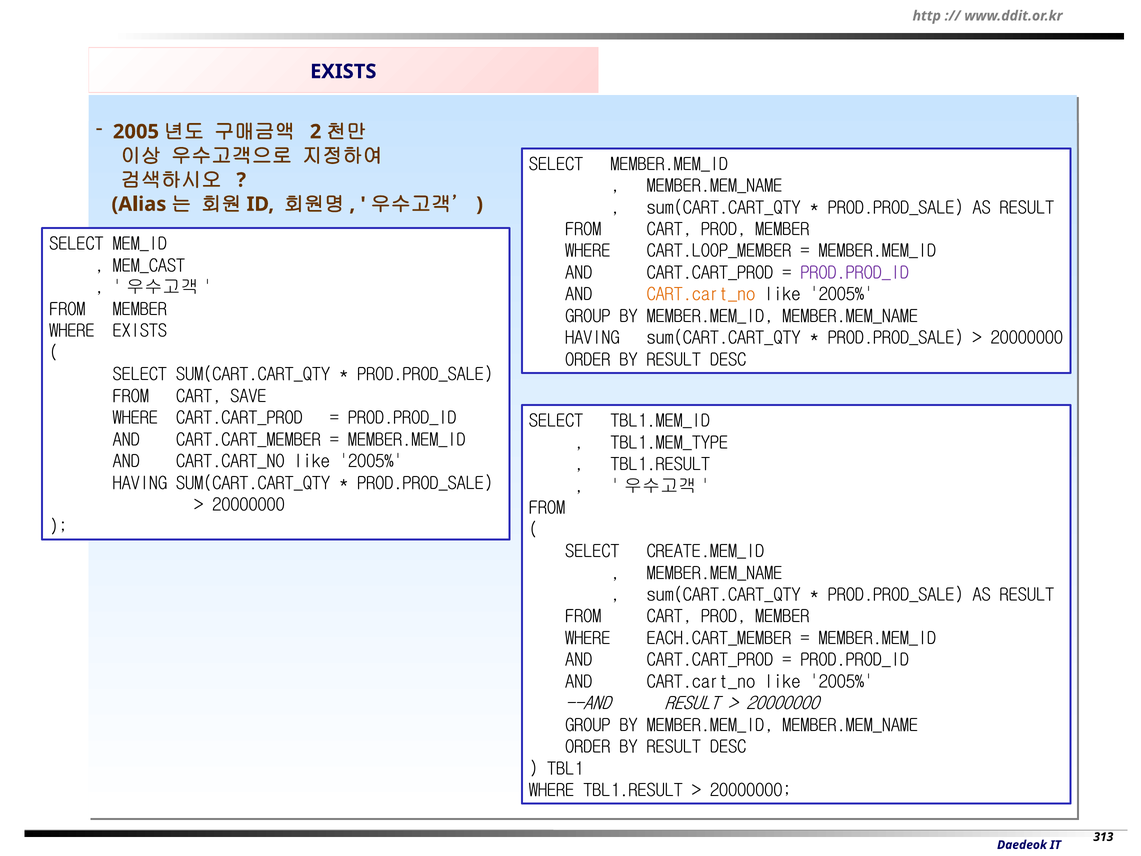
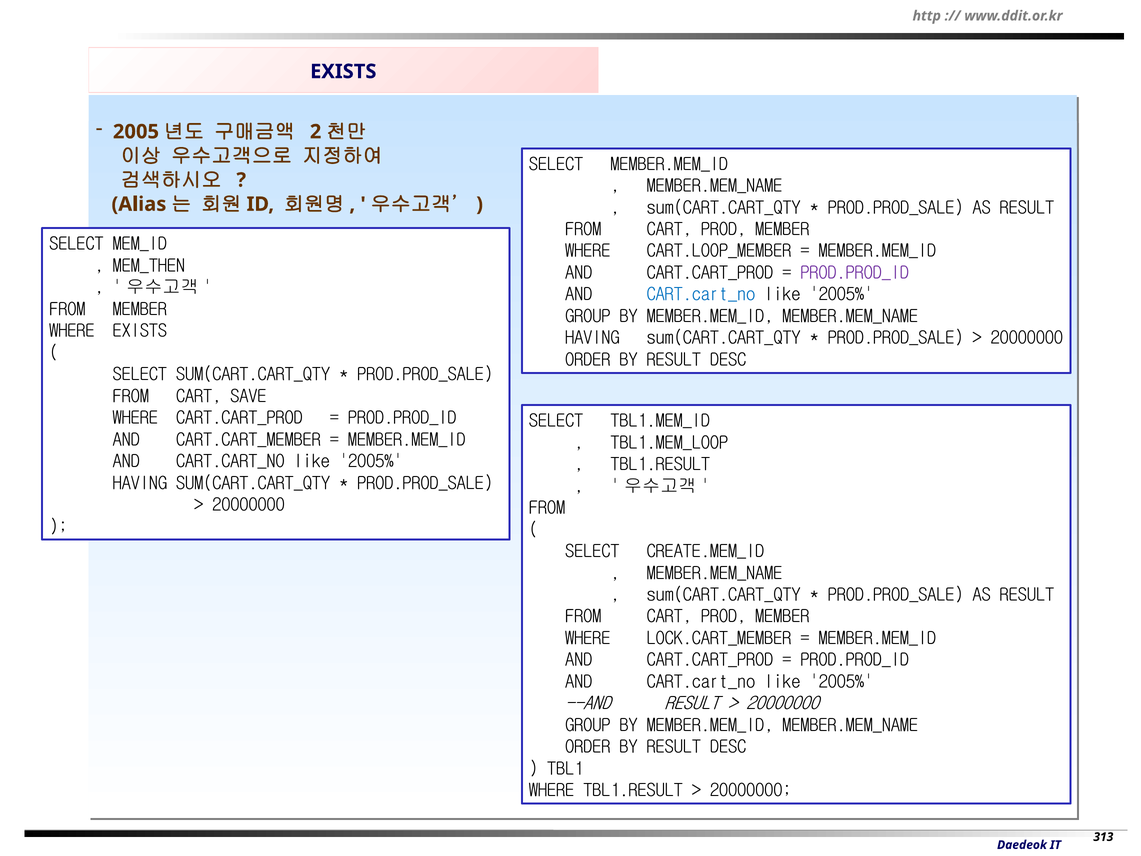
MEM_CAST: MEM_CAST -> MEM_THEN
CART.cart_no at (701, 294) colour: orange -> blue
TBL1.MEM_TYPE: TBL1.MEM_TYPE -> TBL1.MEM_LOOP
EACH.CART_MEMBER: EACH.CART_MEMBER -> LOCK.CART_MEMBER
